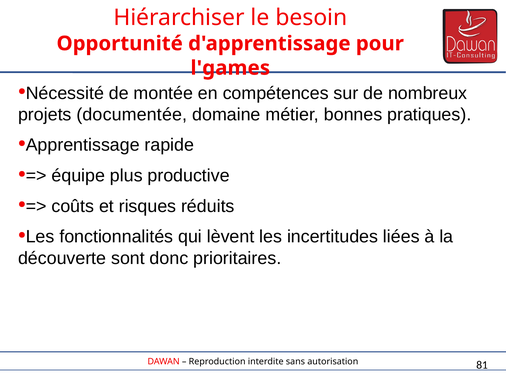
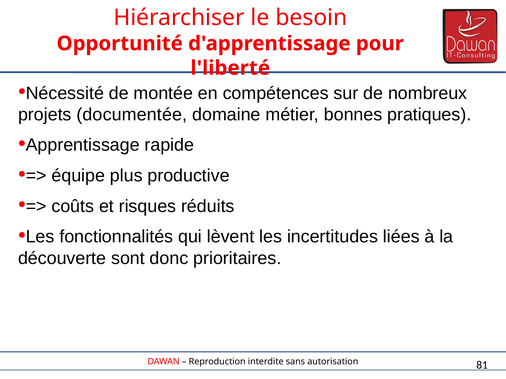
l'games: l'games -> l'liberté
